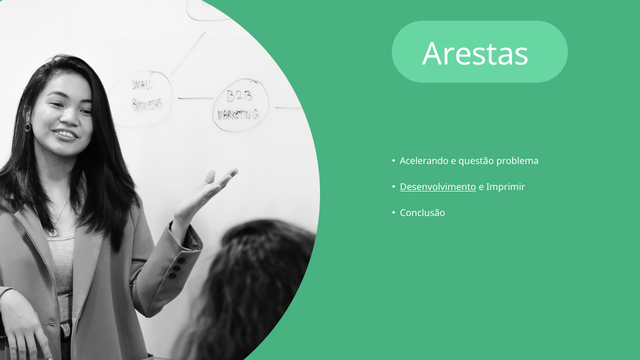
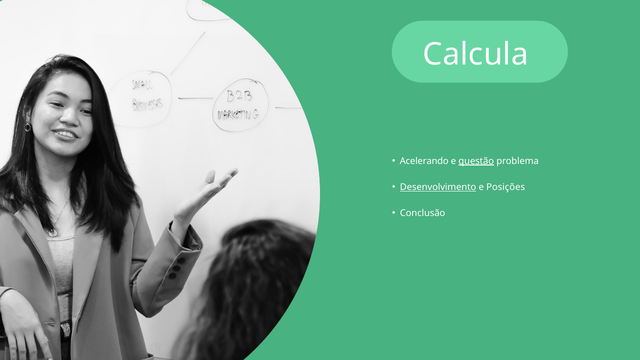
Arestas: Arestas -> Calcula
questão underline: none -> present
Imprimir: Imprimir -> Posições
